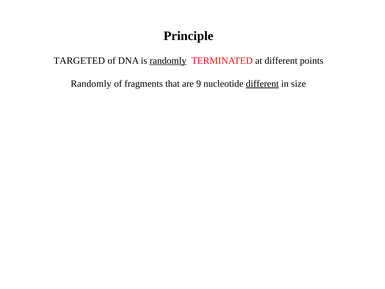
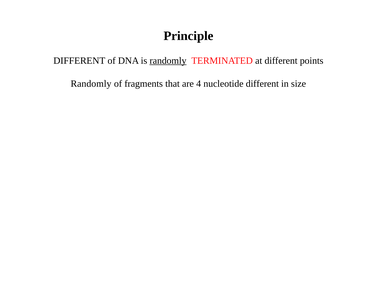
TARGETED at (79, 61): TARGETED -> DIFFERENT
9: 9 -> 4
different at (262, 84) underline: present -> none
